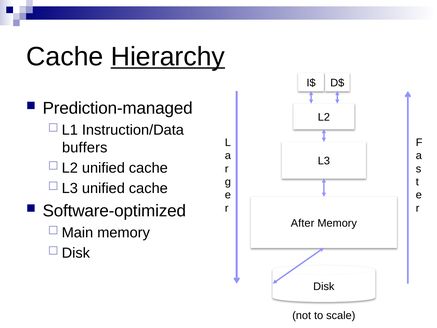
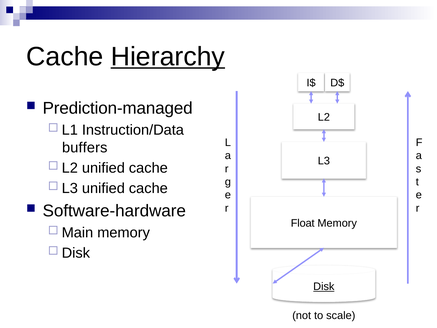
Software-optimized: Software-optimized -> Software-hardware
After: After -> Float
Disk at (324, 286) underline: none -> present
